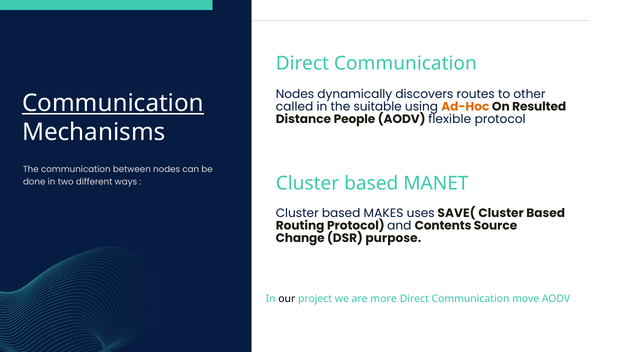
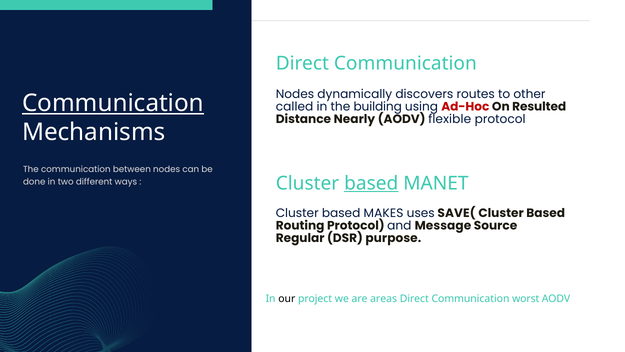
suitable: suitable -> building
Ad-Hoc colour: orange -> red
People: People -> Nearly
based at (371, 183) underline: none -> present
Contents: Contents -> Message
Change: Change -> Regular
more: more -> areas
move: move -> worst
